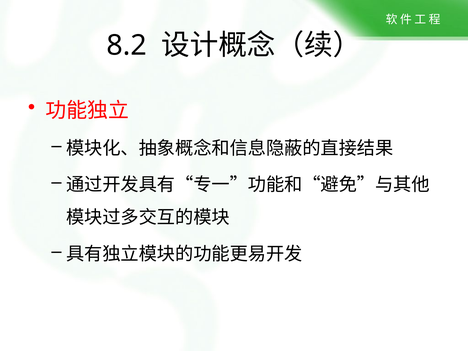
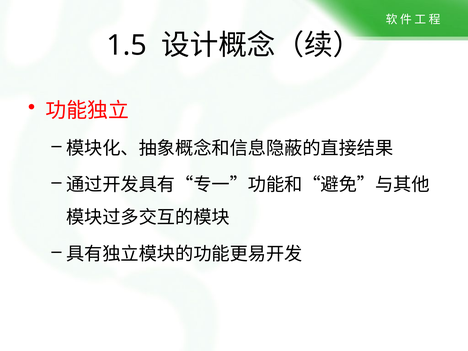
8.2: 8.2 -> 1.5
